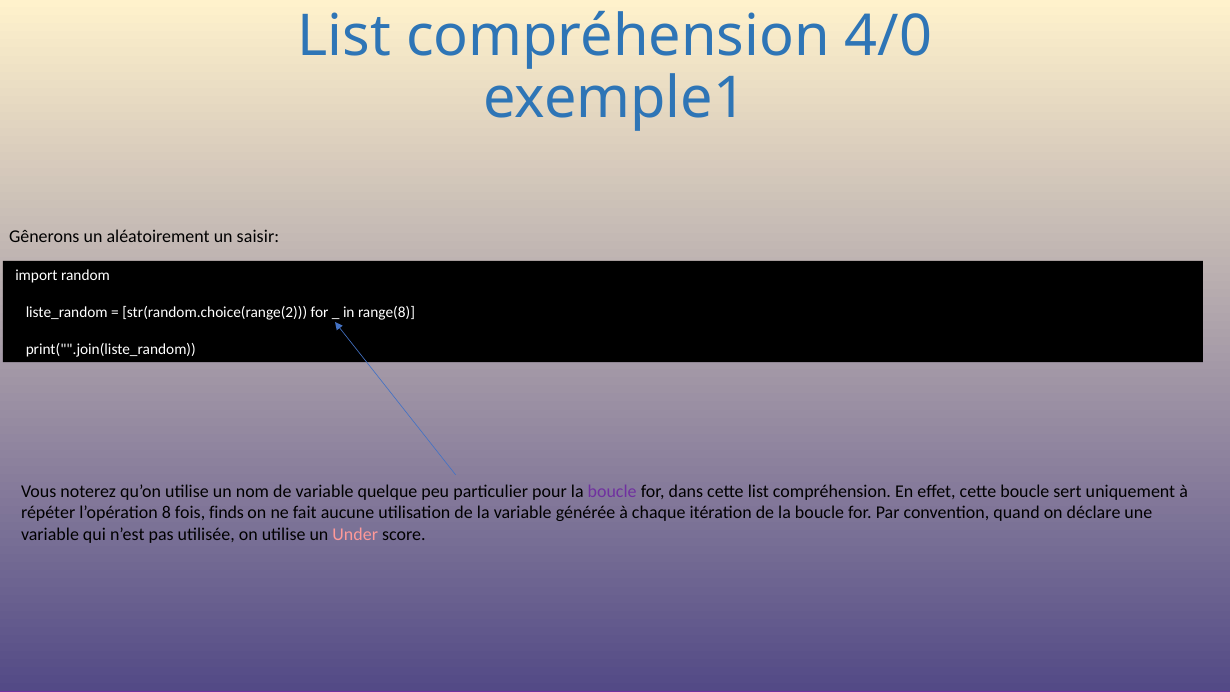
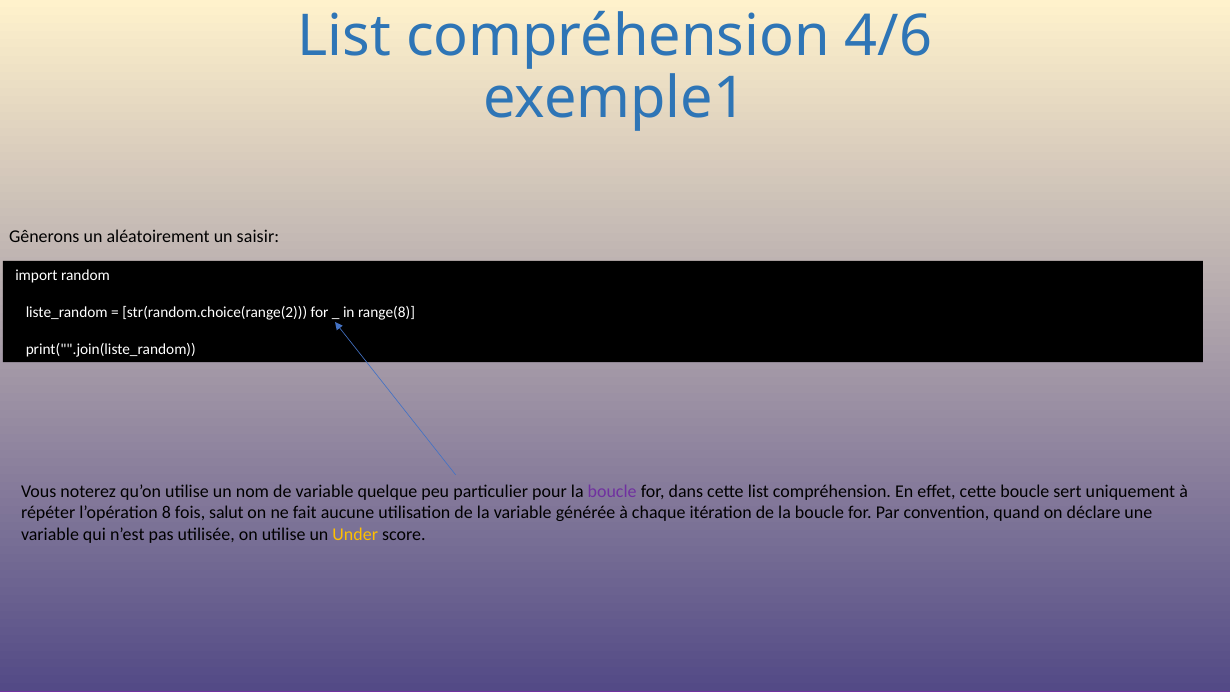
4/0: 4/0 -> 4/6
finds: finds -> salut
Under colour: pink -> yellow
